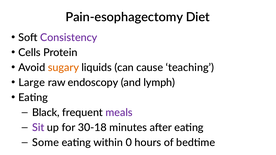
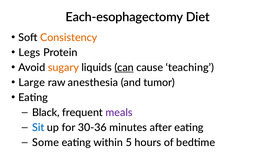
Pain-esophagectomy: Pain-esophagectomy -> Each-esophagectomy
Consistency colour: purple -> orange
Cells: Cells -> Legs
can underline: none -> present
endoscopy: endoscopy -> anesthesia
lymph: lymph -> tumor
Sit colour: purple -> blue
30-18: 30-18 -> 30-36
0: 0 -> 5
